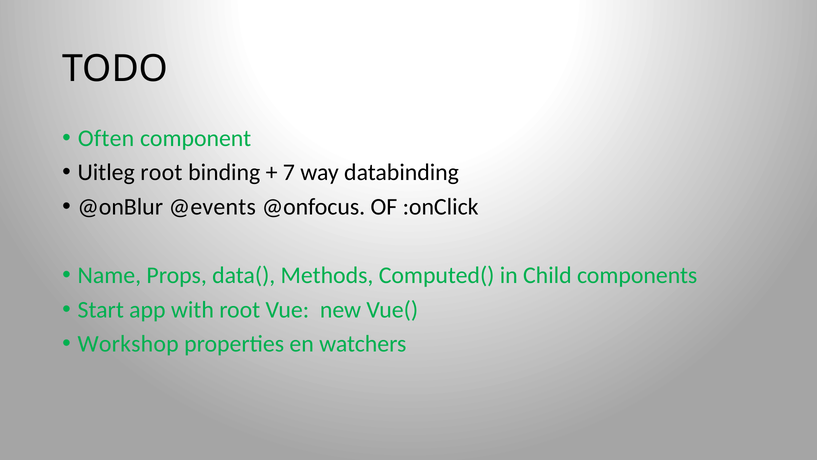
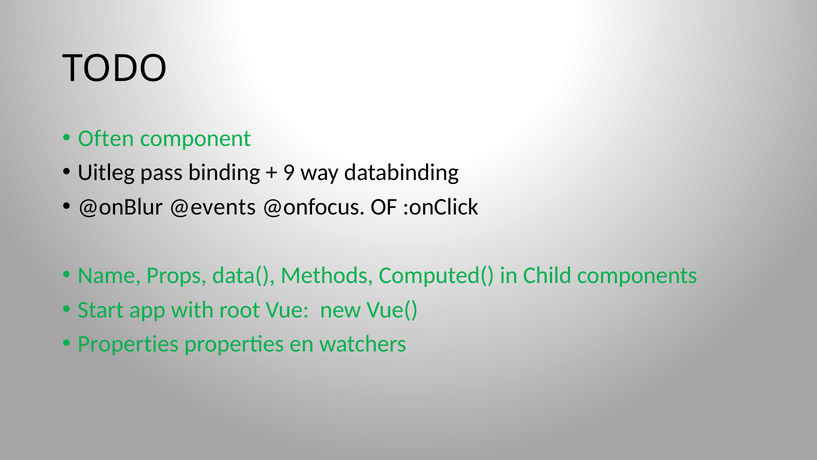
Uitleg root: root -> pass
7: 7 -> 9
Workshop at (128, 344): Workshop -> Properties
